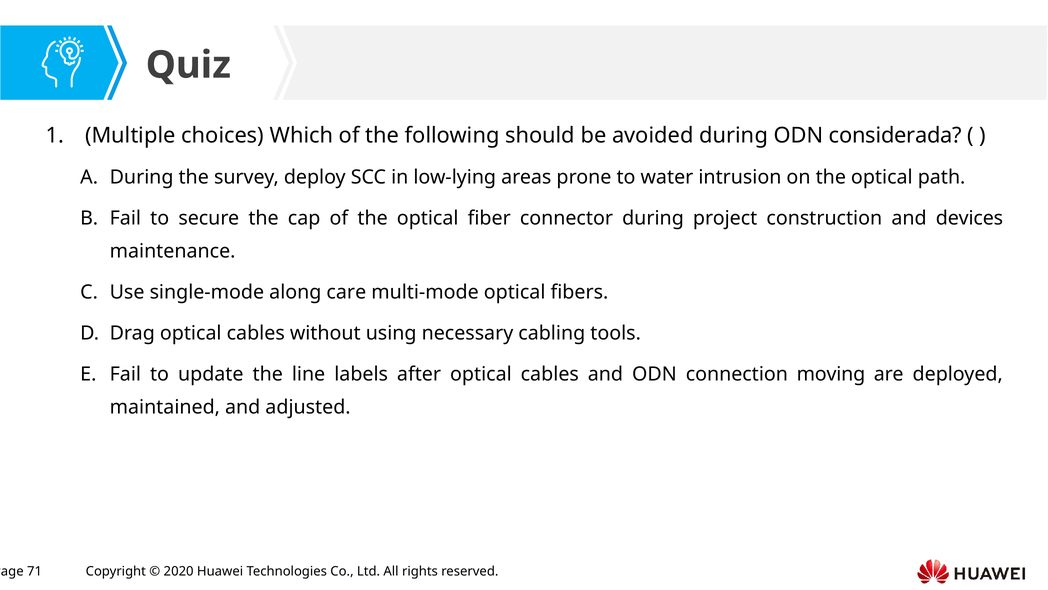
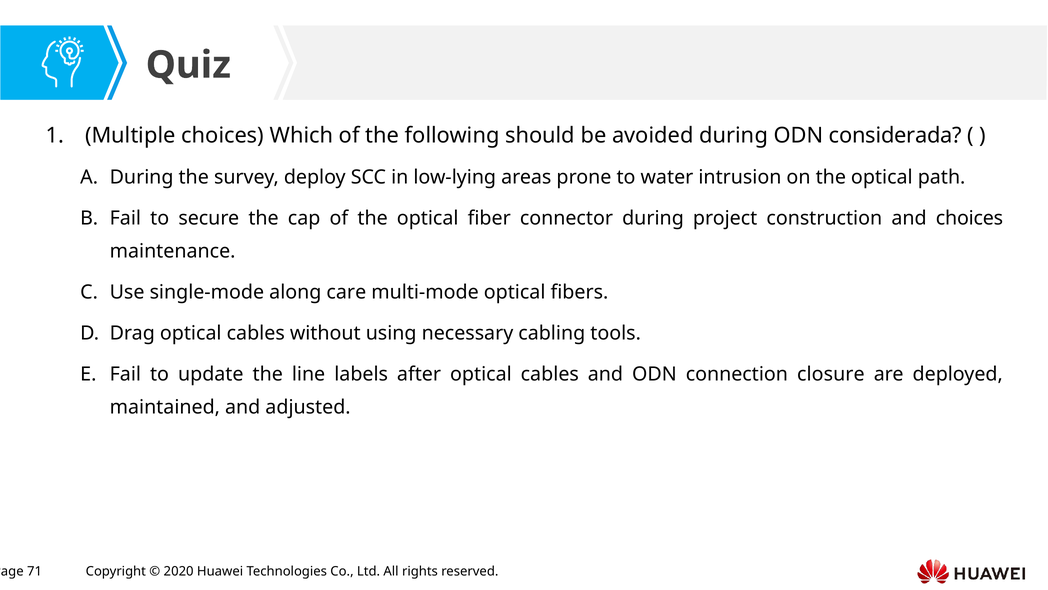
and devices: devices -> choices
moving: moving -> closure
